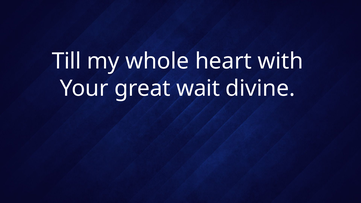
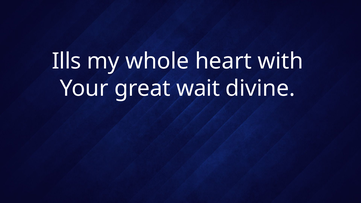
Till: Till -> Ills
